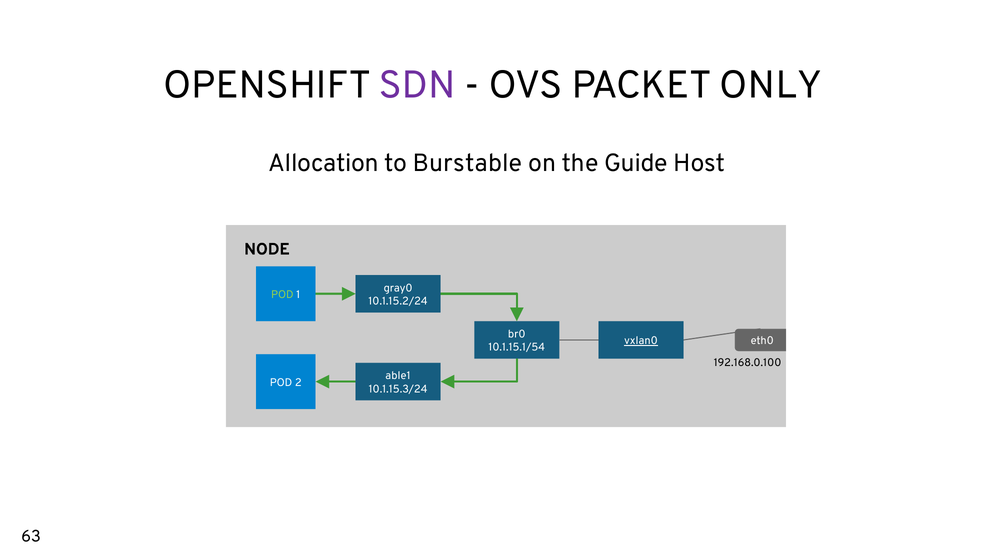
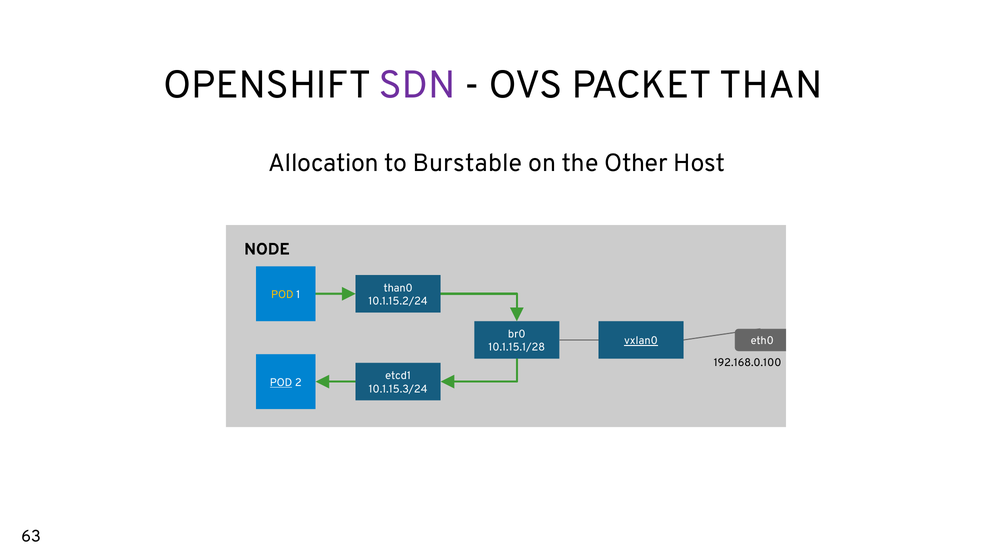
ONLY: ONLY -> THAN
Guide: Guide -> Other
gray0: gray0 -> than0
POD at (282, 295) colour: light green -> yellow
10.1.15.1/54: 10.1.15.1/54 -> 10.1.15.1/28
able1: able1 -> etcd1
POD at (281, 382) underline: none -> present
